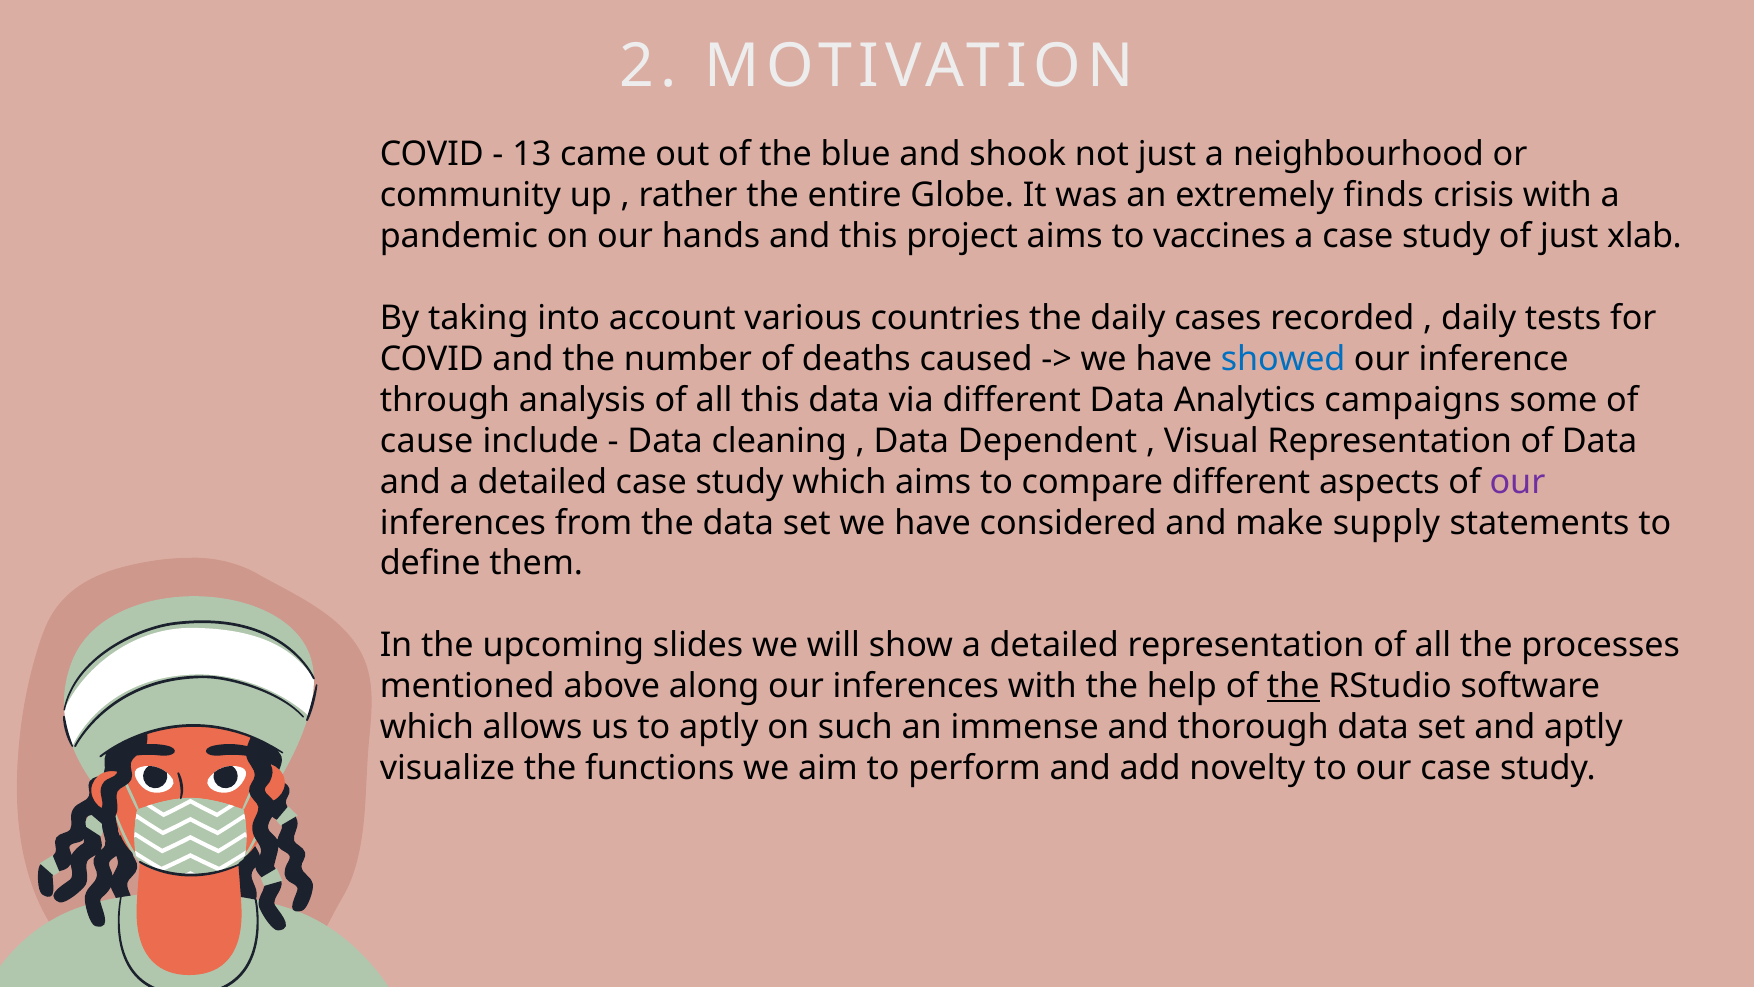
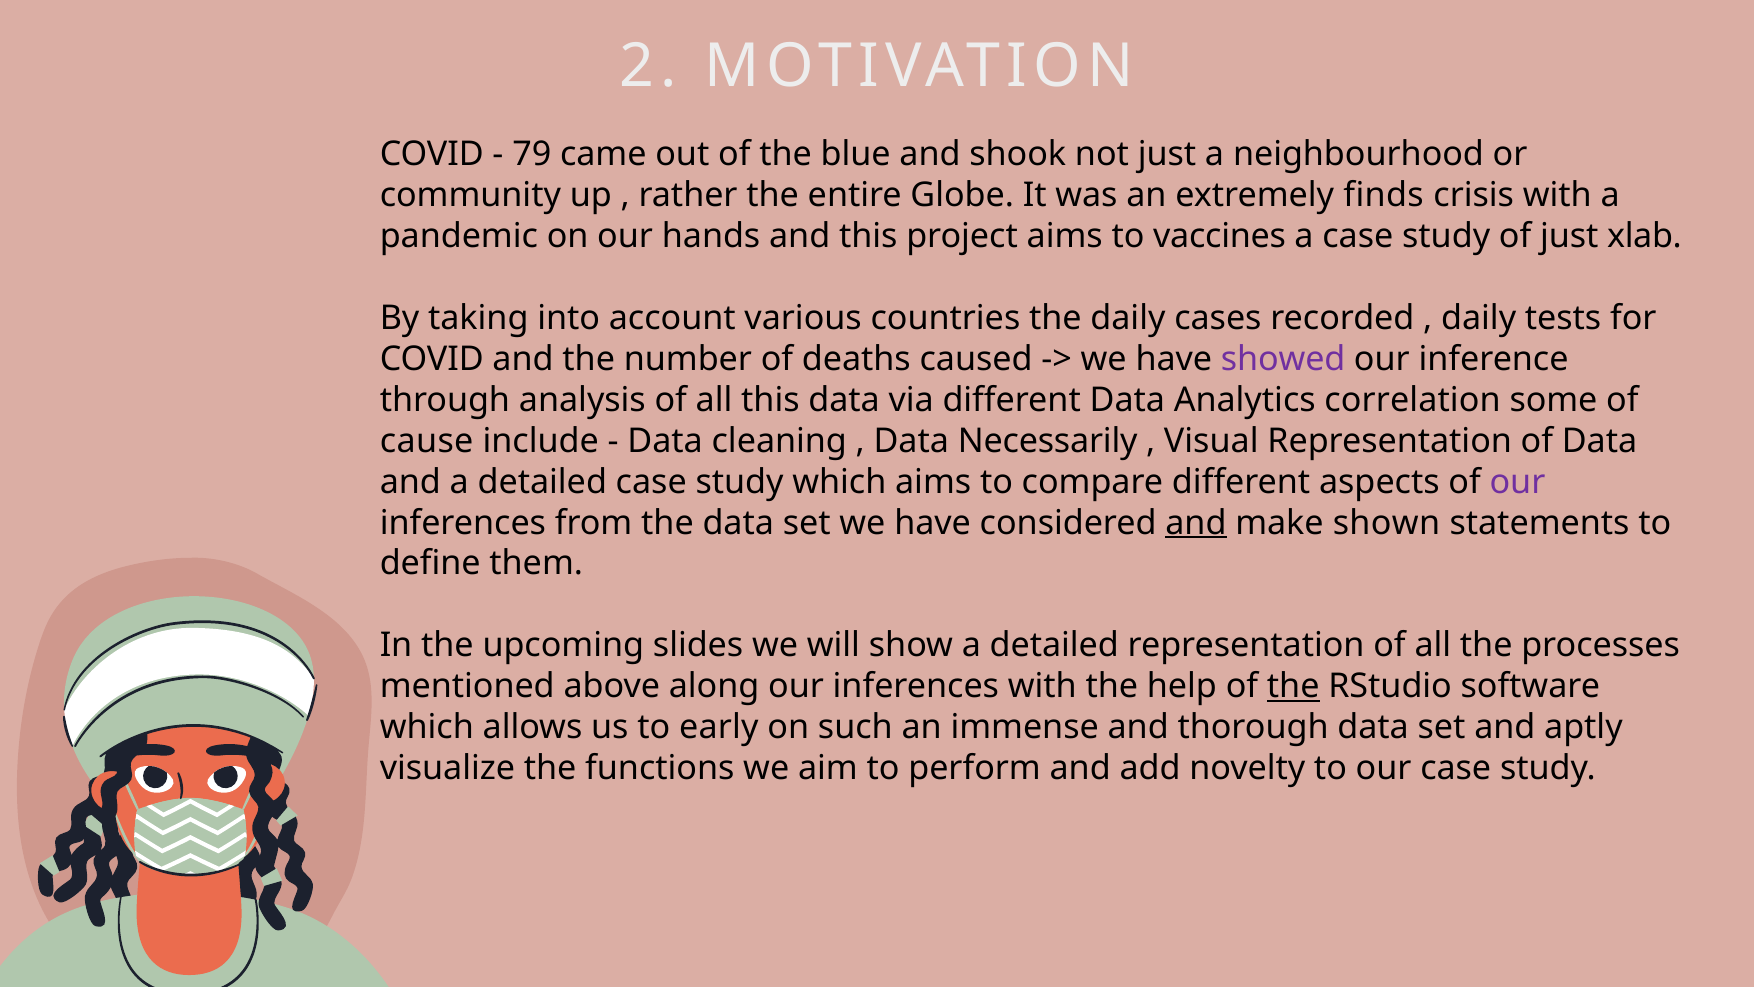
13: 13 -> 79
showed colour: blue -> purple
campaigns: campaigns -> correlation
Dependent: Dependent -> Necessarily
and at (1196, 523) underline: none -> present
supply: supply -> shown
to aptly: aptly -> early
